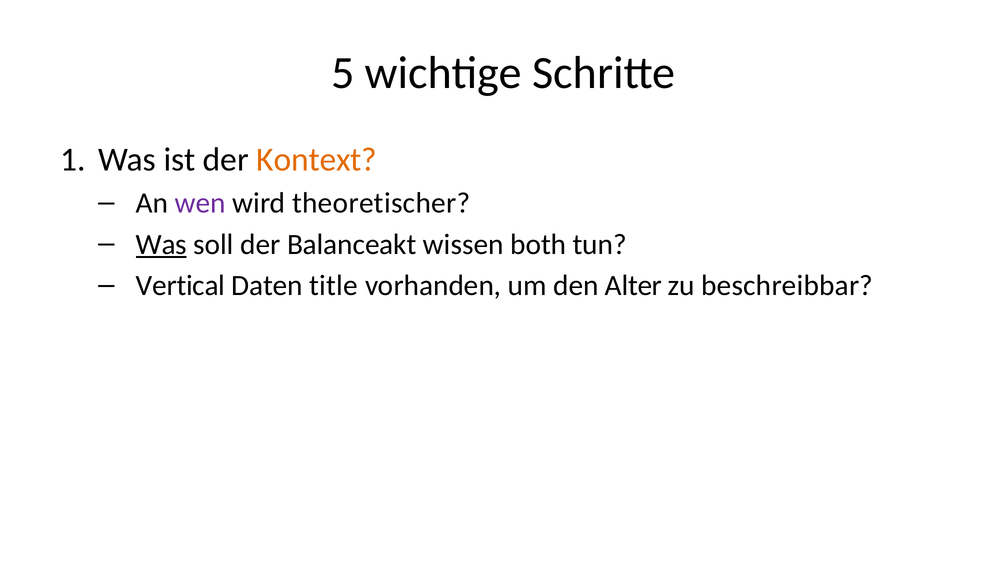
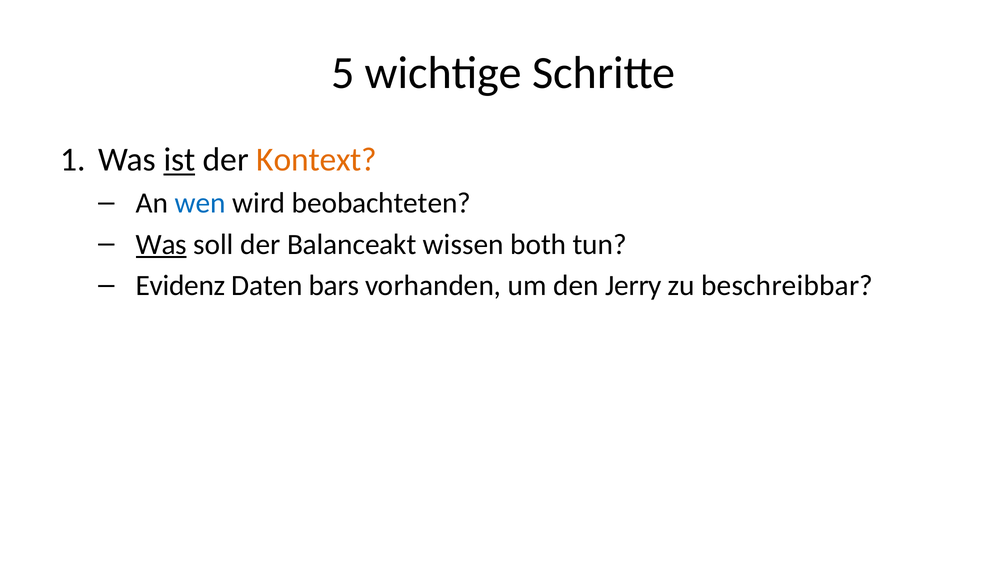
ist underline: none -> present
wen colour: purple -> blue
theoretischer: theoretischer -> beobachteten
Vertical: Vertical -> Evidenz
title: title -> bars
Alter: Alter -> Jerry
